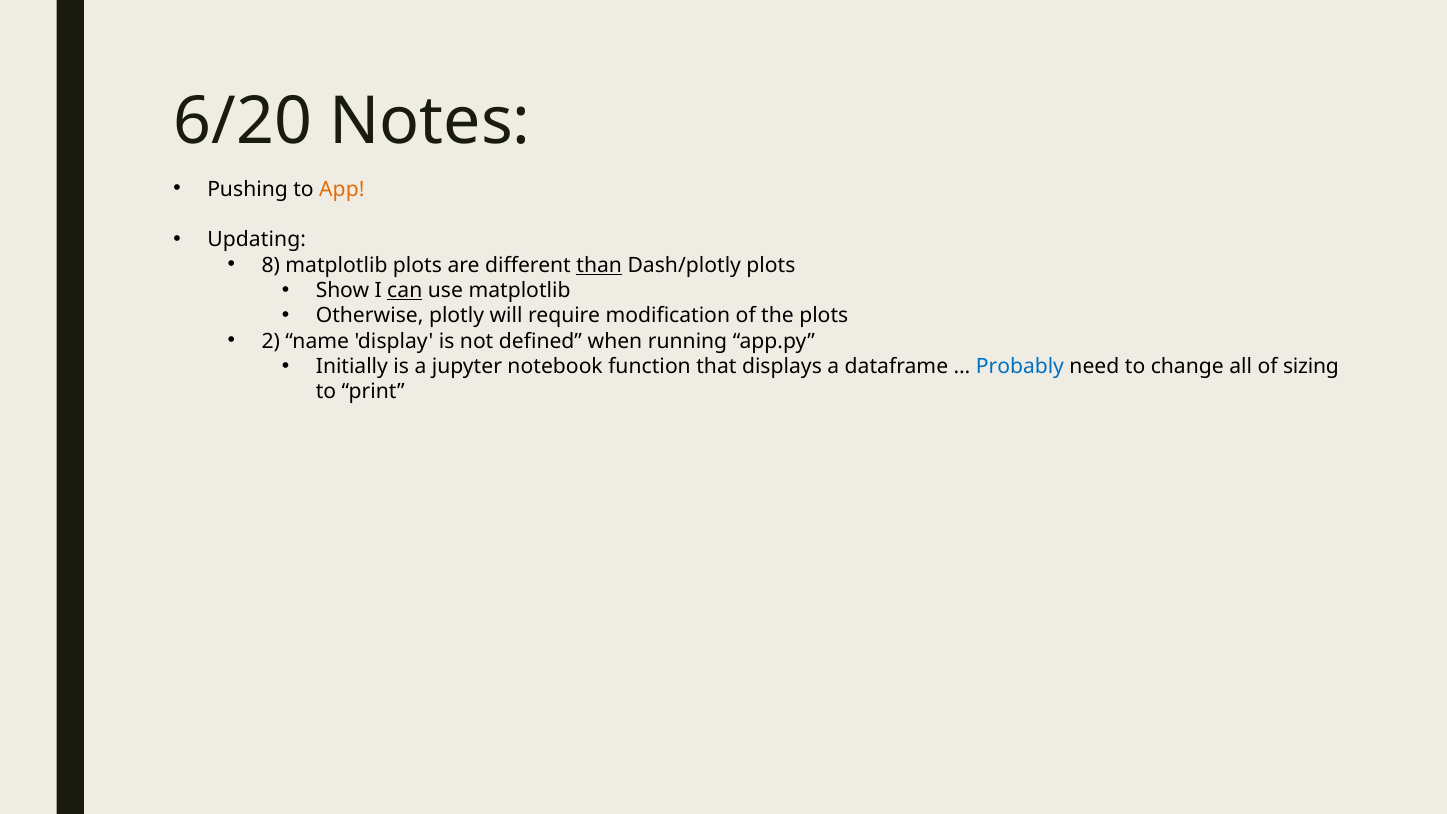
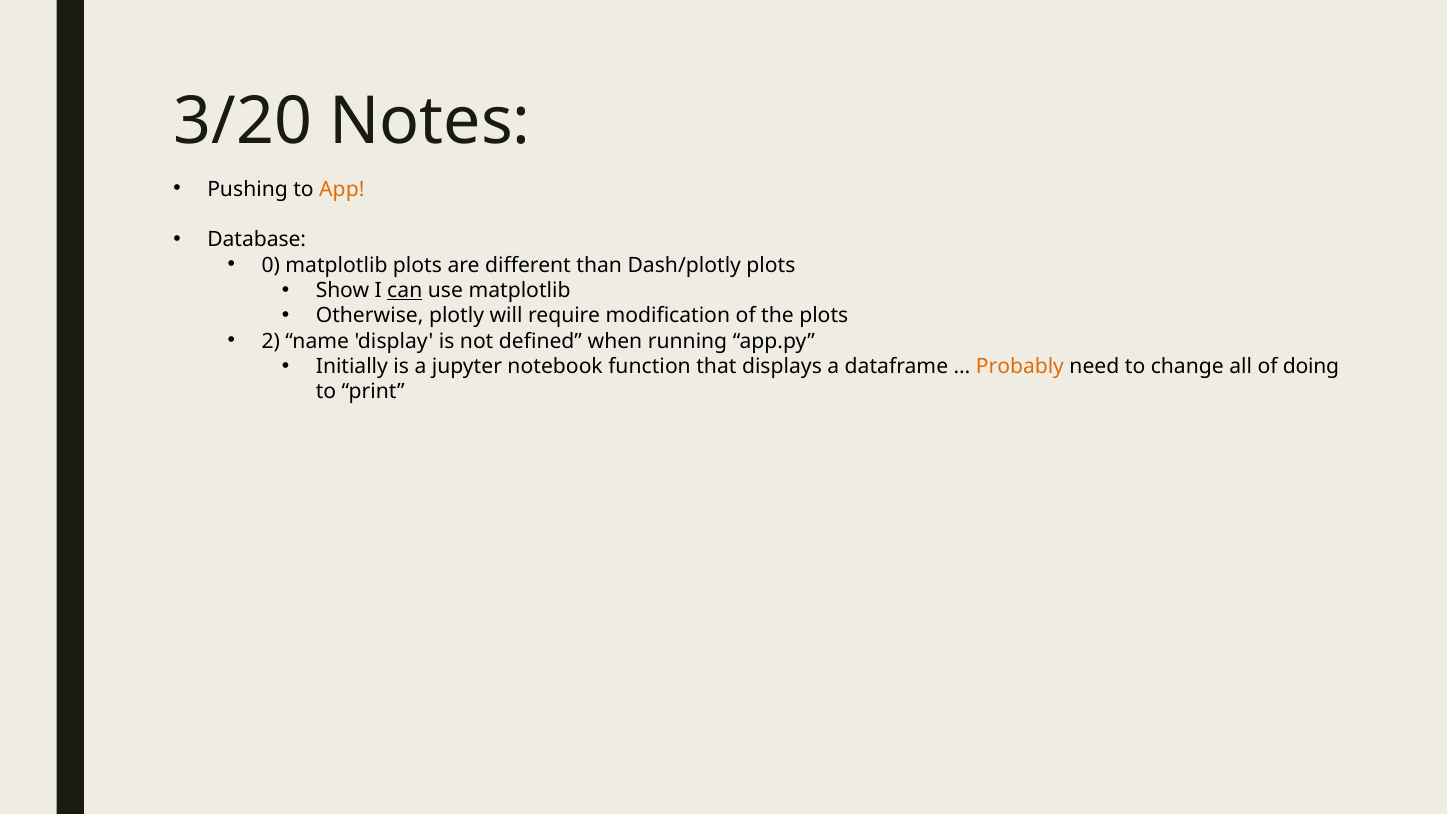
6/20: 6/20 -> 3/20
Updating: Updating -> Database
8: 8 -> 0
than underline: present -> none
Probably colour: blue -> orange
sizing: sizing -> doing
